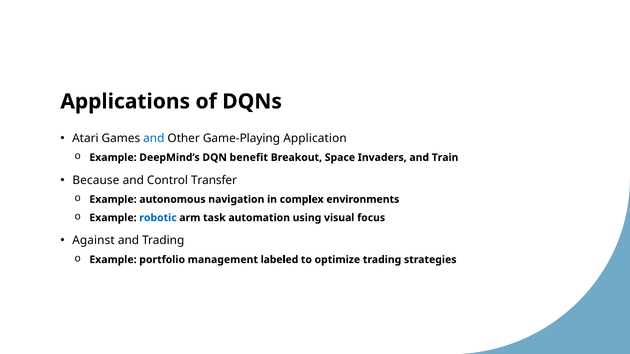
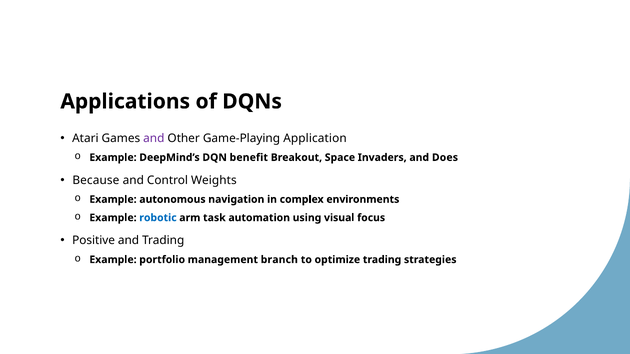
and at (154, 139) colour: blue -> purple
Train: Train -> Does
Transfer: Transfer -> Weights
Against: Against -> Positive
labeled: labeled -> branch
